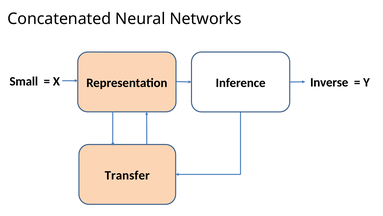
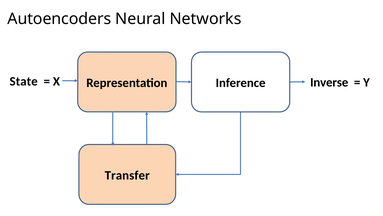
Concatenated: Concatenated -> Autoencoders
Small: Small -> State
